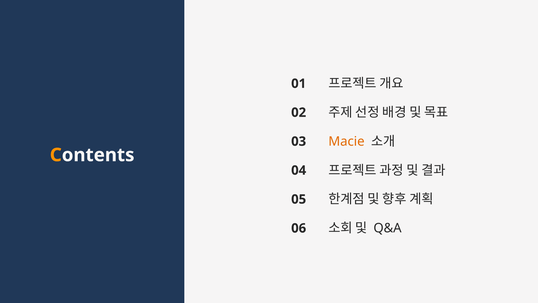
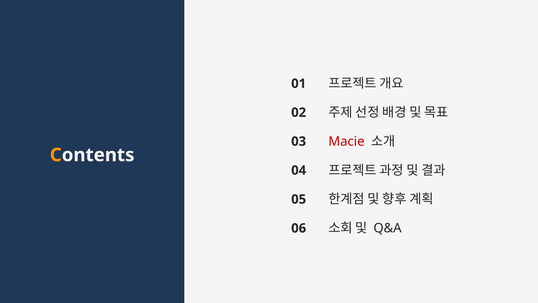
Macie colour: orange -> red
